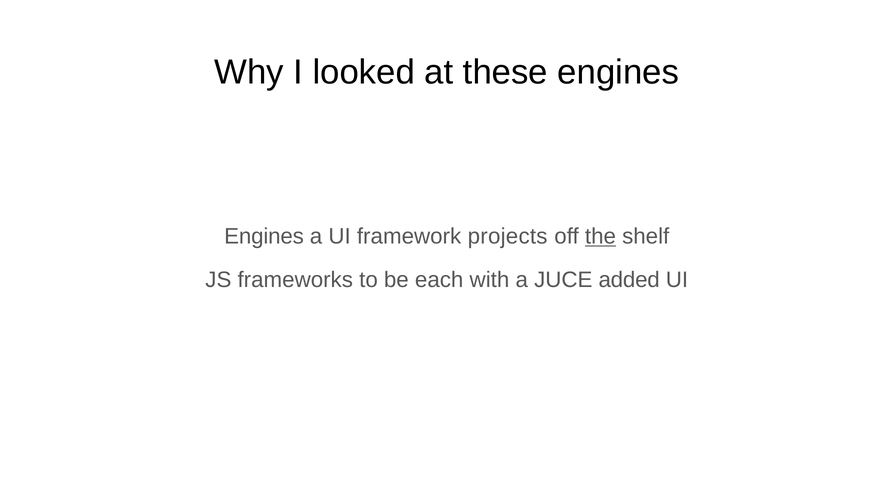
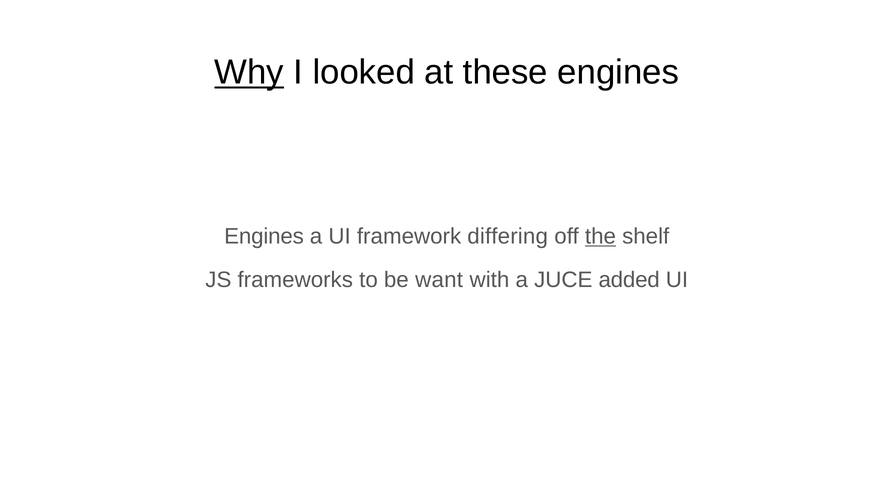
Why underline: none -> present
projects: projects -> differing
each: each -> want
